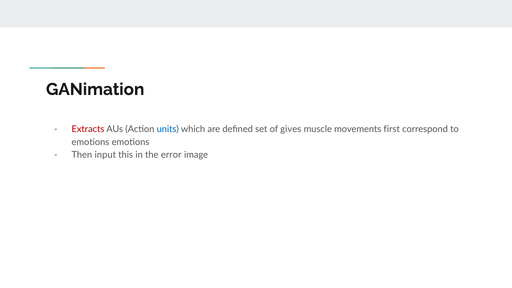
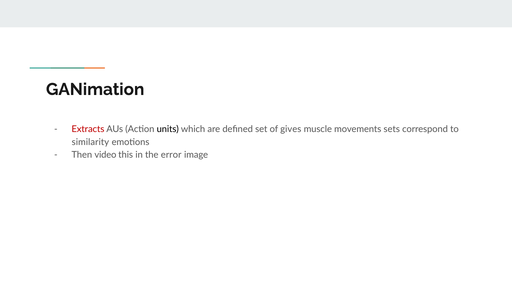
units colour: blue -> black
first: first -> sets
emotions at (90, 142): emotions -> similarity
input: input -> video
